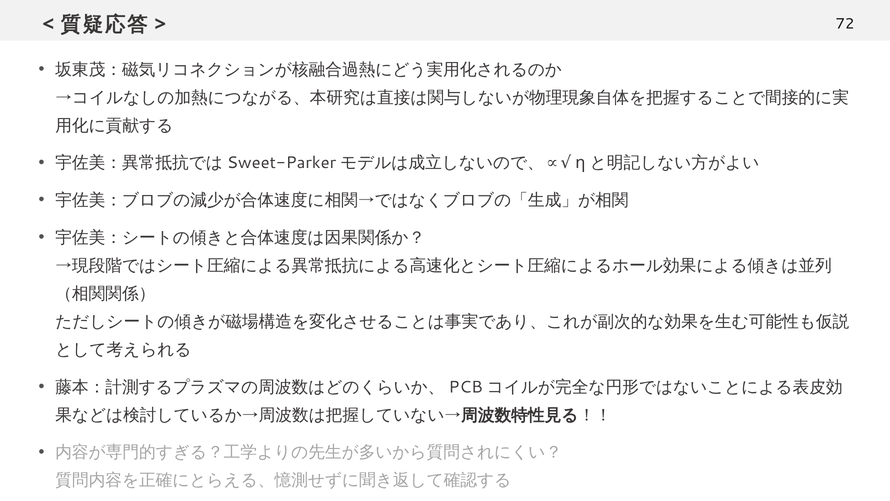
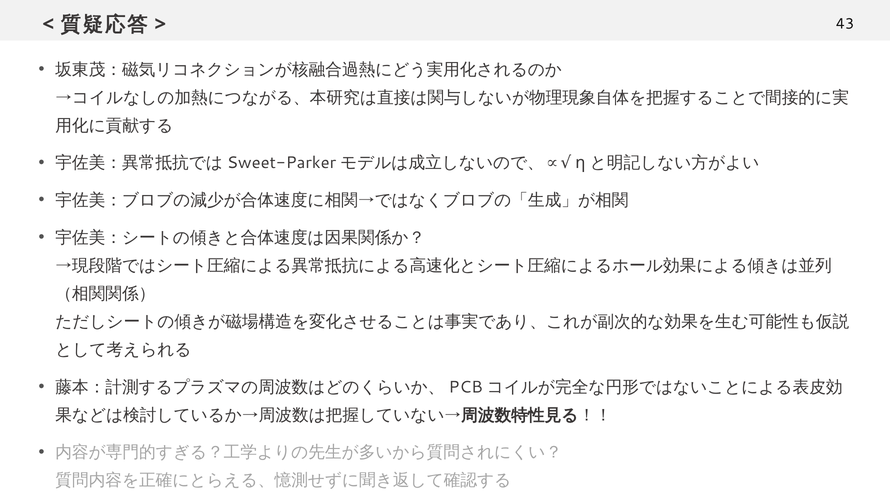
72: 72 -> 43
